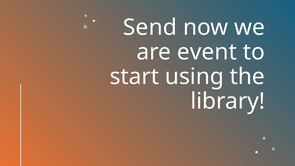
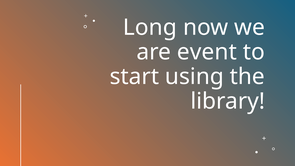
Send: Send -> Long
